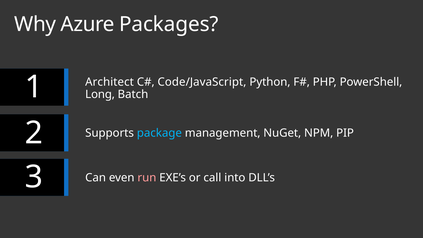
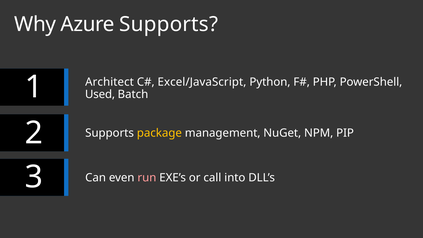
Azure Packages: Packages -> Supports
Code/JavaScript: Code/JavaScript -> Excel/JavaScript
Long: Long -> Used
package colour: light blue -> yellow
